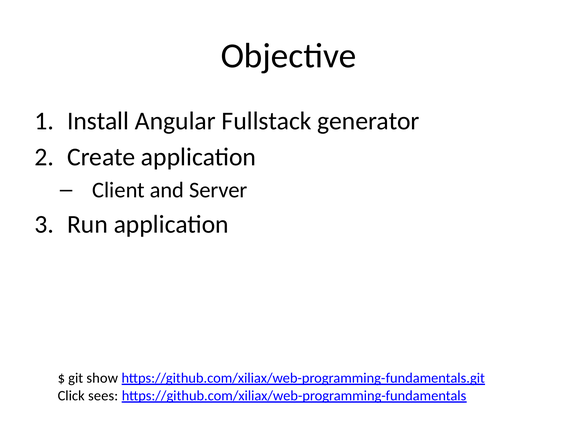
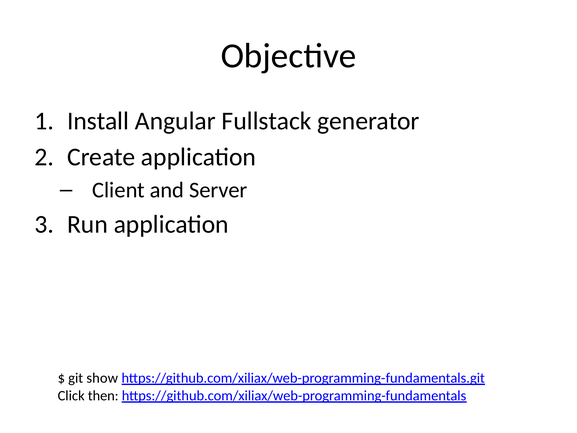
sees: sees -> then
